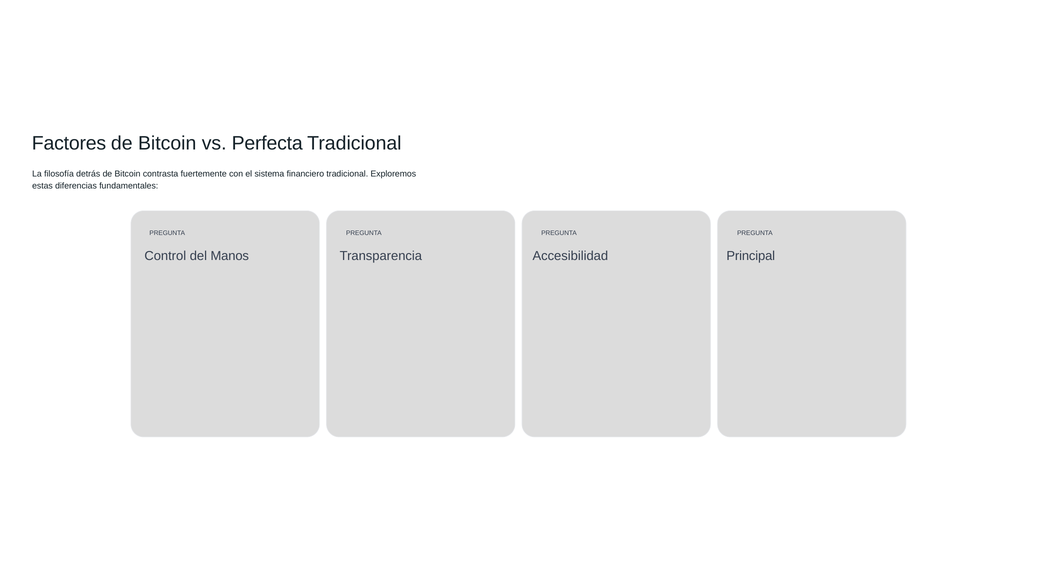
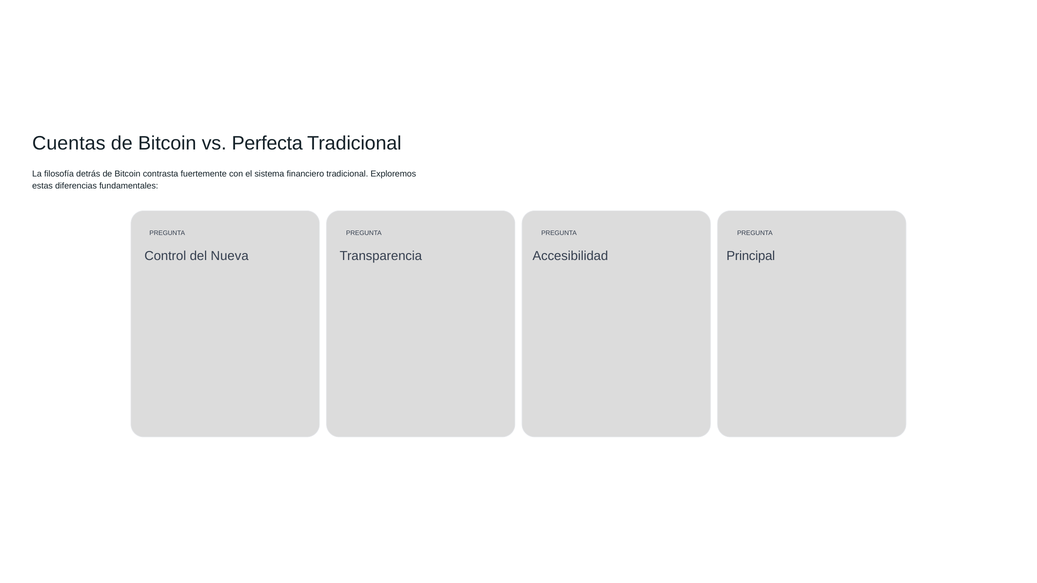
Factores: Factores -> Cuentas
Manos: Manos -> Nueva
